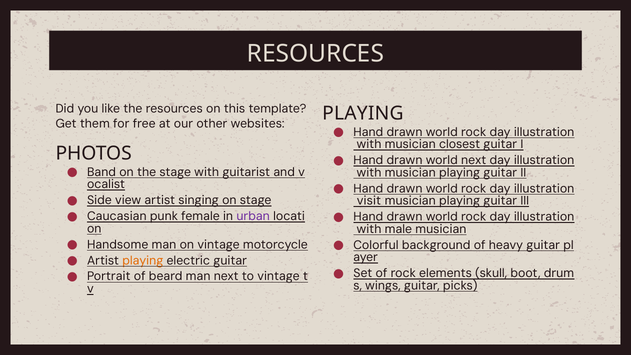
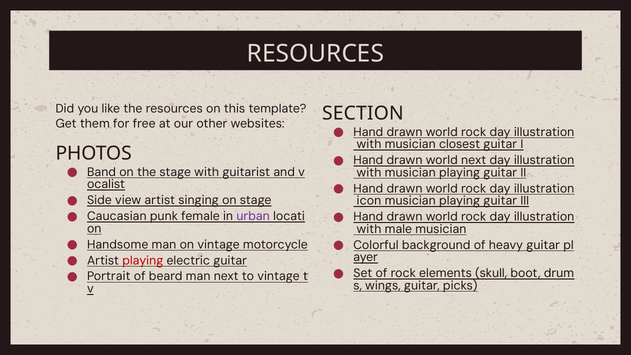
PLAYING at (363, 114): PLAYING -> SECTION
visit: visit -> icon
playing at (143, 260) colour: orange -> red
